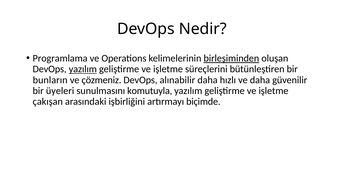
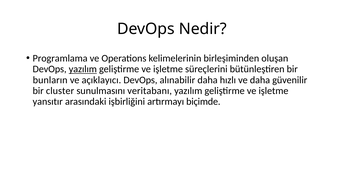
birleşiminden underline: present -> none
çözmeniz: çözmeniz -> açıklayıcı
üyeleri: üyeleri -> cluster
komutuyla: komutuyla -> veritabanı
çakışan: çakışan -> yansıtır
